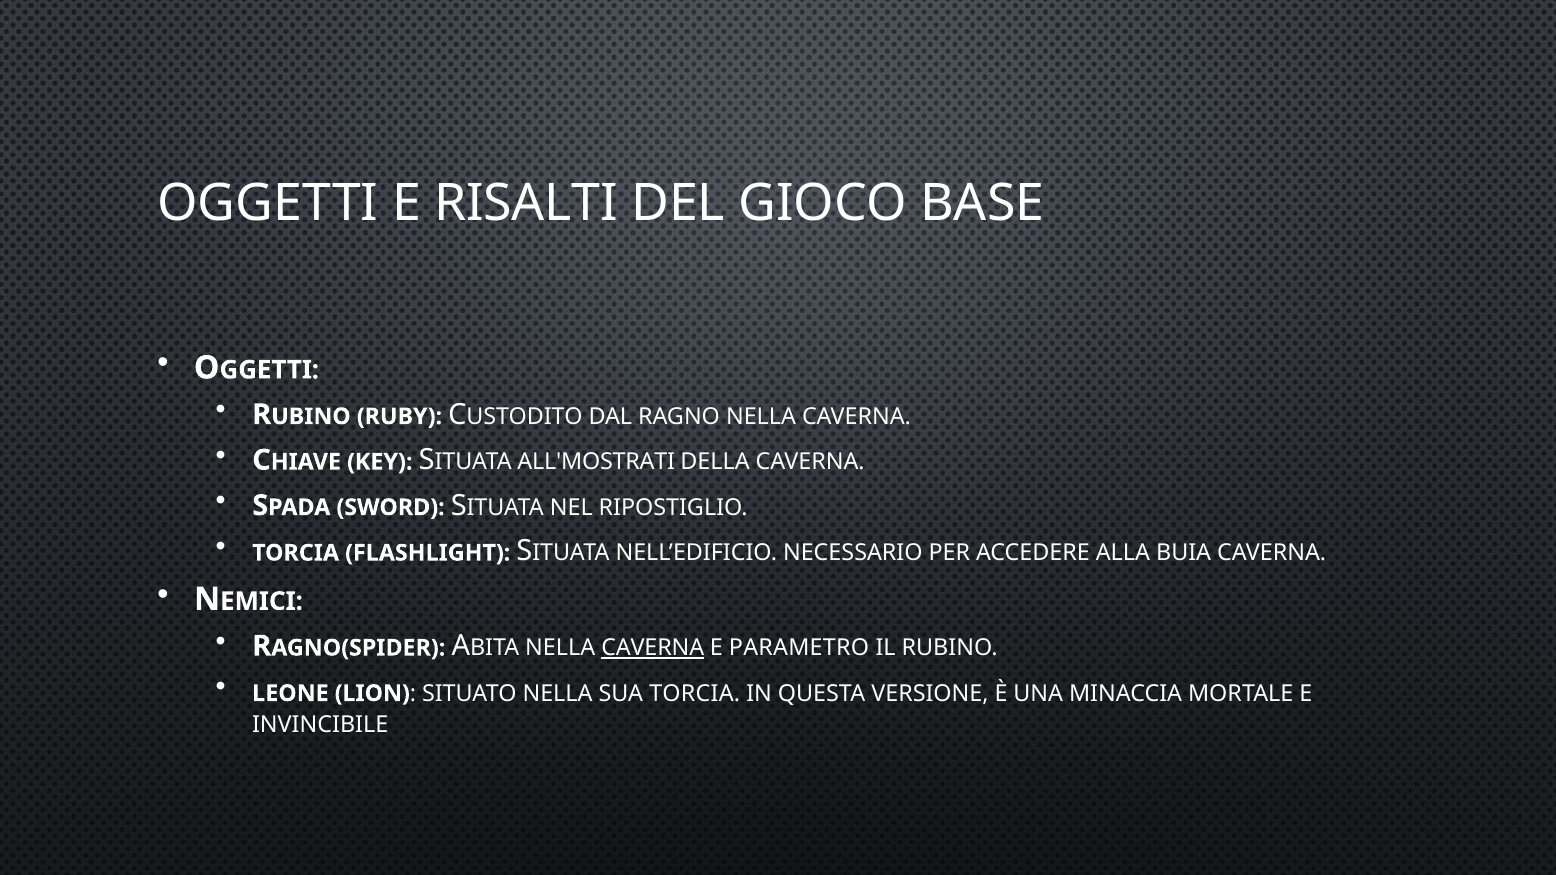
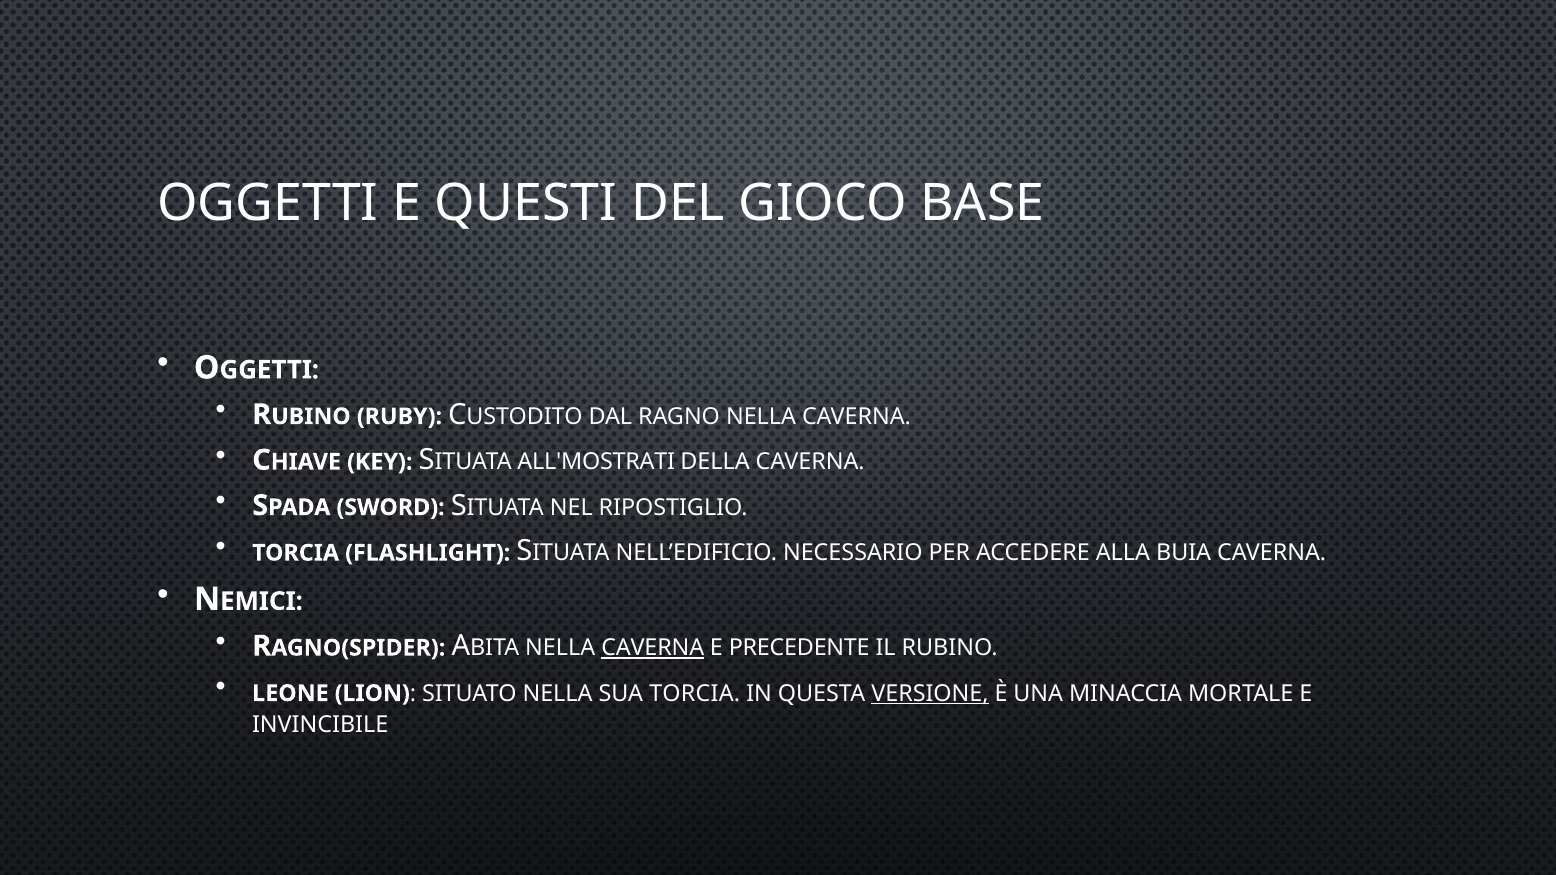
RISALTI: RISALTI -> QUESTI
PARAMETRO: PARAMETRO -> PRECEDENTE
VERSIONE underline: none -> present
